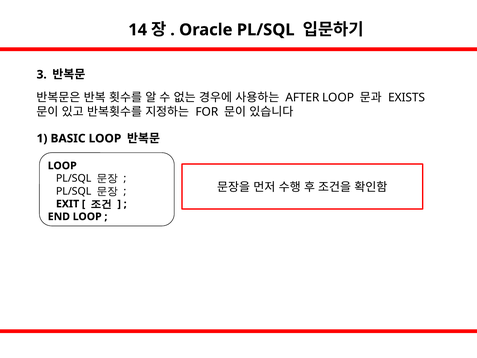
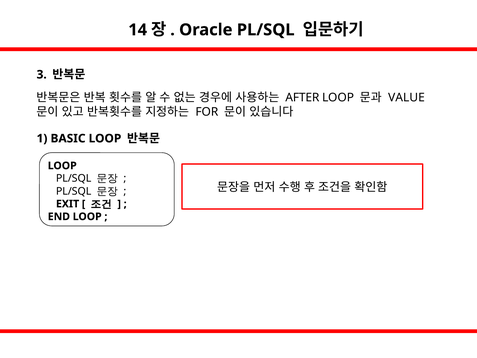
EXISTS: EXISTS -> VALUE
